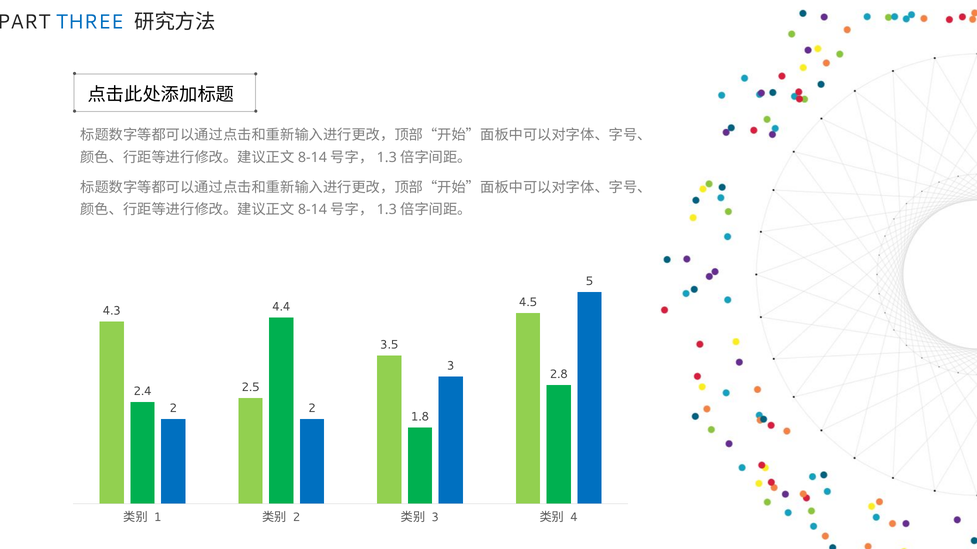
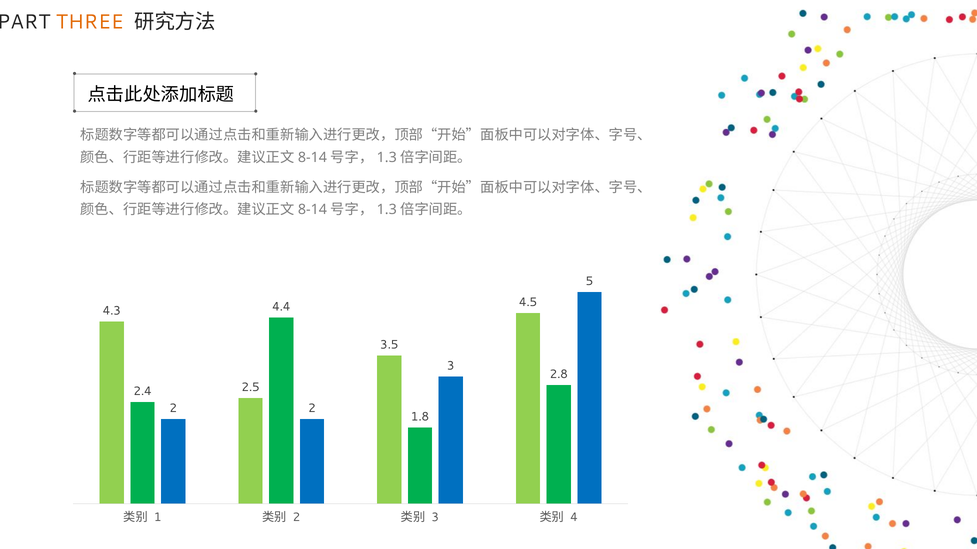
THREE colour: blue -> orange
